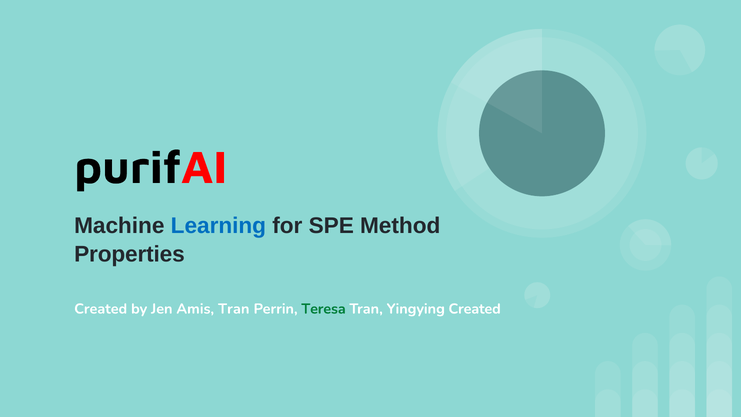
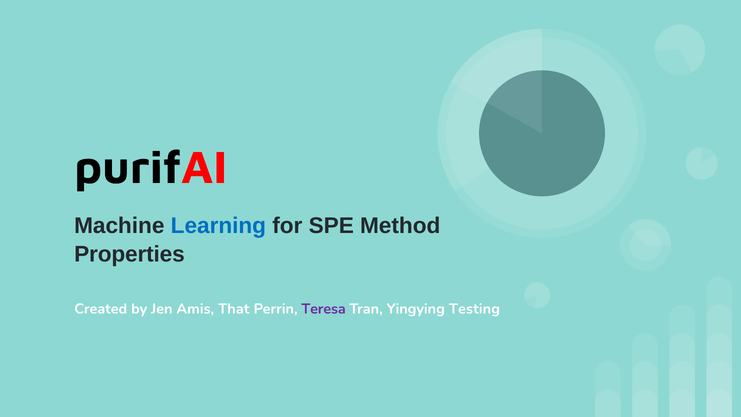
Amis Tran: Tran -> That
Teresa colour: green -> purple
Yingying Created: Created -> Testing
